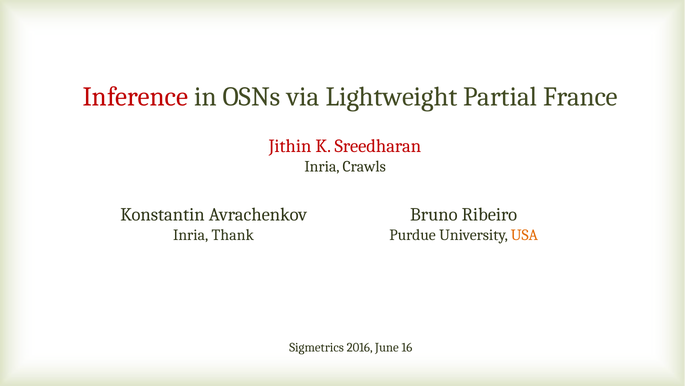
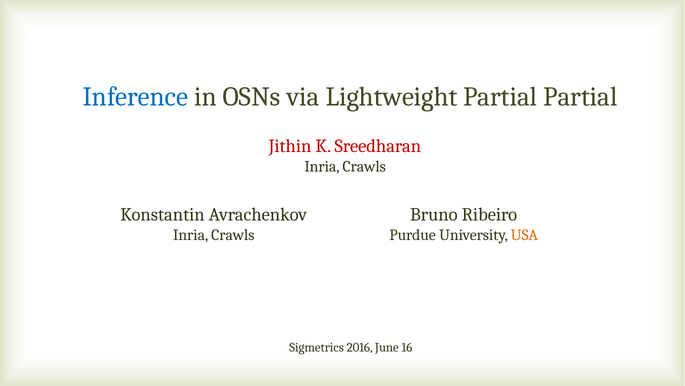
Inference colour: red -> blue
Partial France: France -> Partial
Thank at (233, 235): Thank -> Crawls
